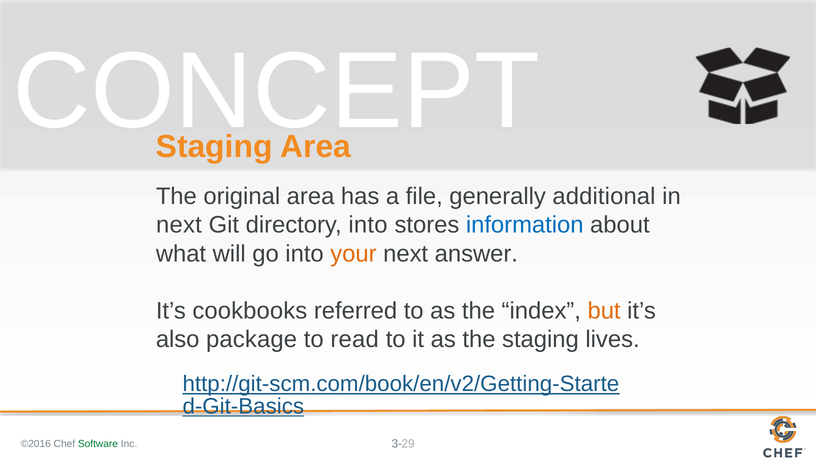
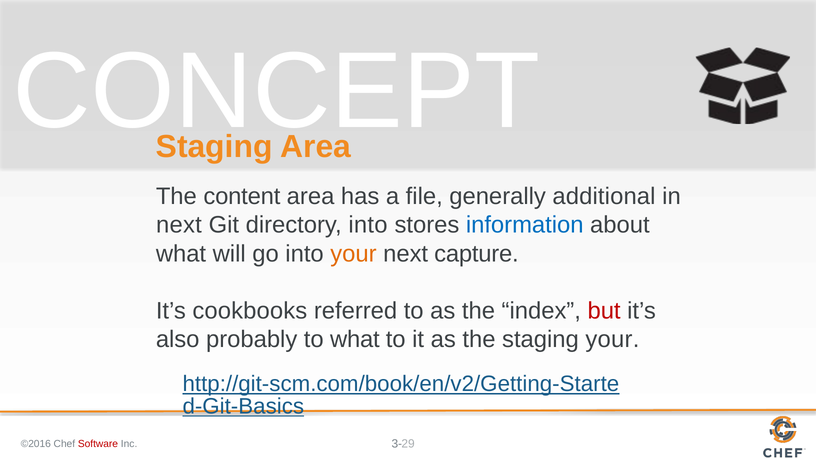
original: original -> content
answer: answer -> capture
but colour: orange -> red
package: package -> probably
to read: read -> what
staging lives: lives -> your
Software colour: green -> red
